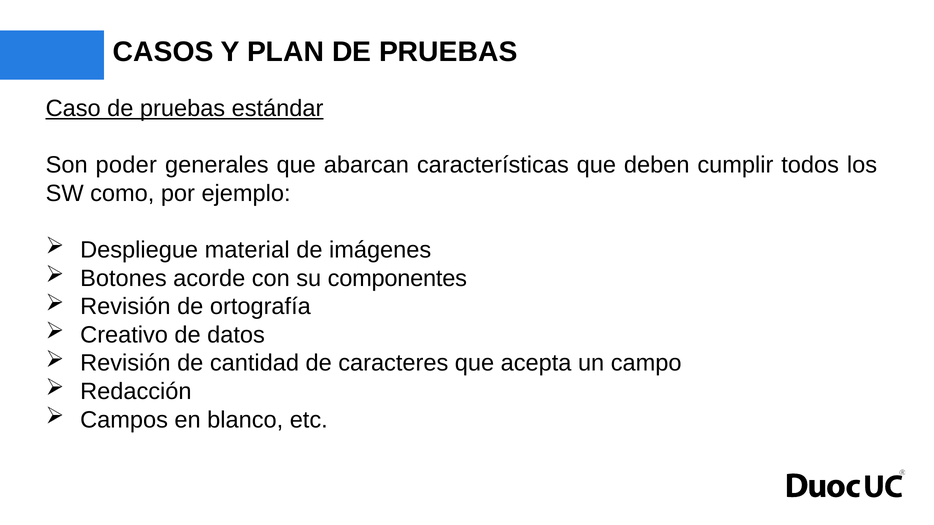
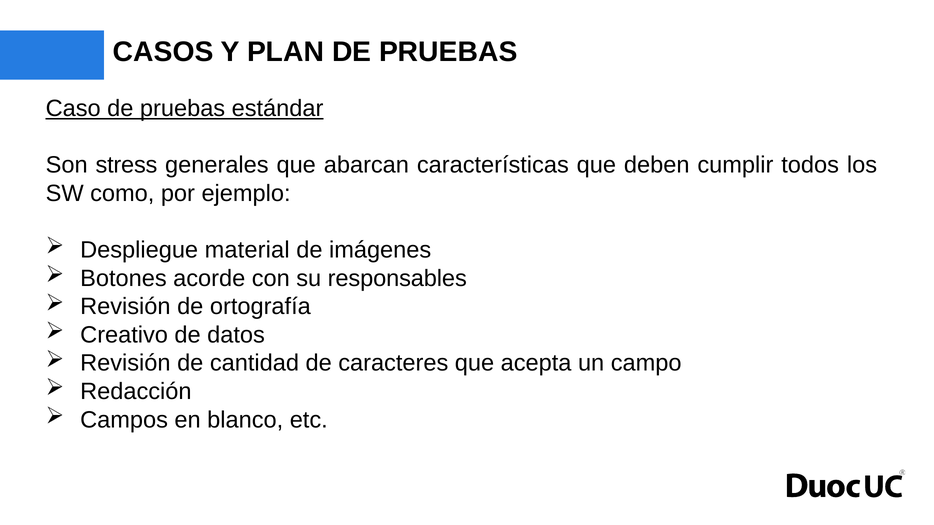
poder: poder -> stress
componentes: componentes -> responsables
